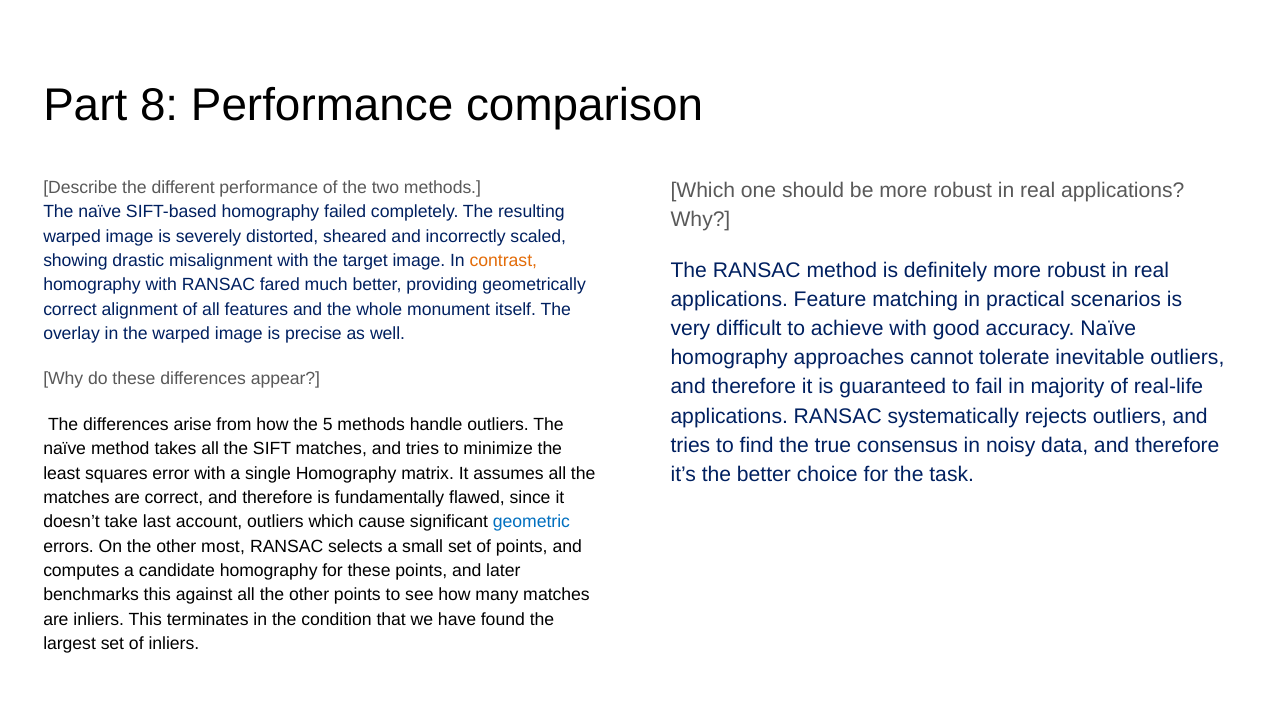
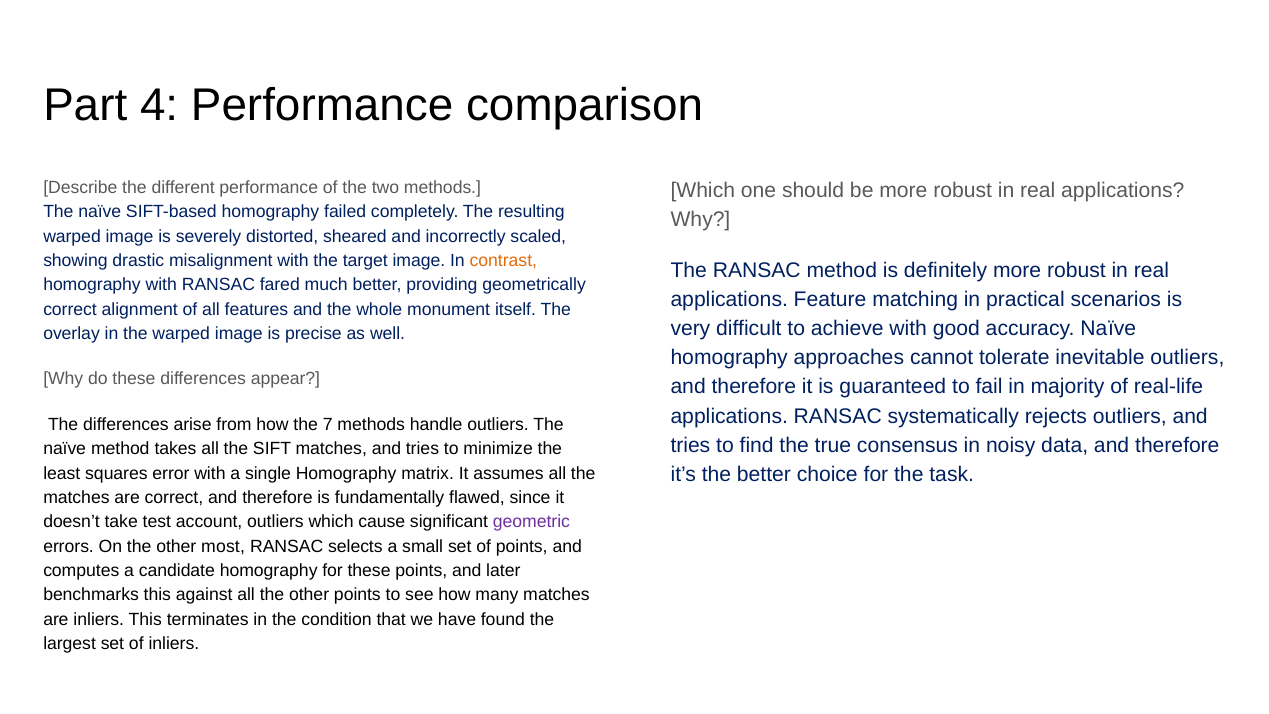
8: 8 -> 4
5: 5 -> 7
last: last -> test
geometric colour: blue -> purple
